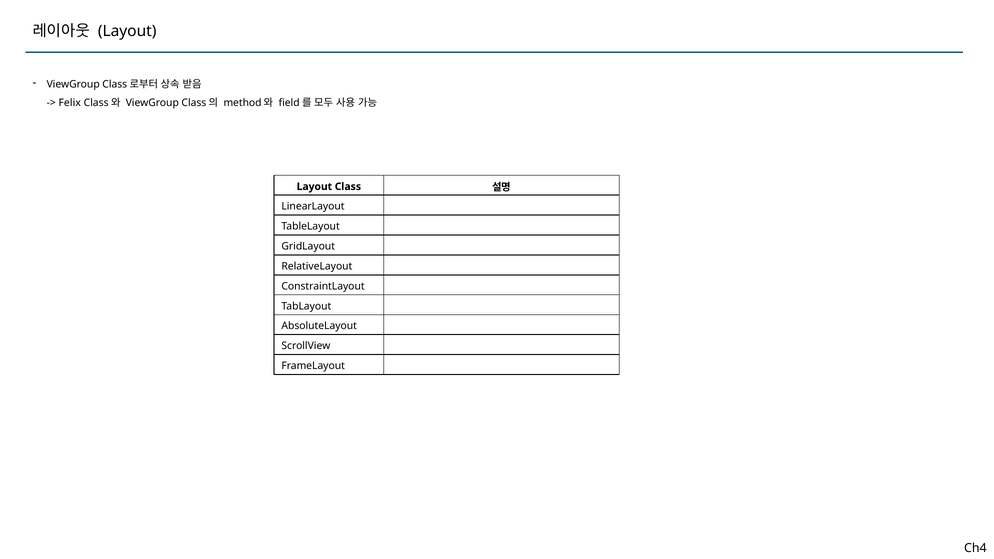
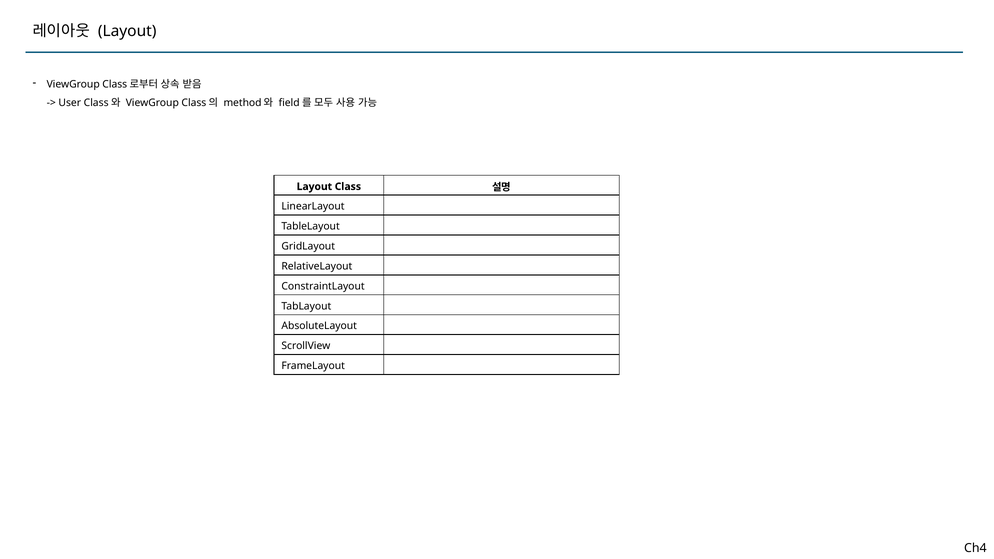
Felix: Felix -> User
